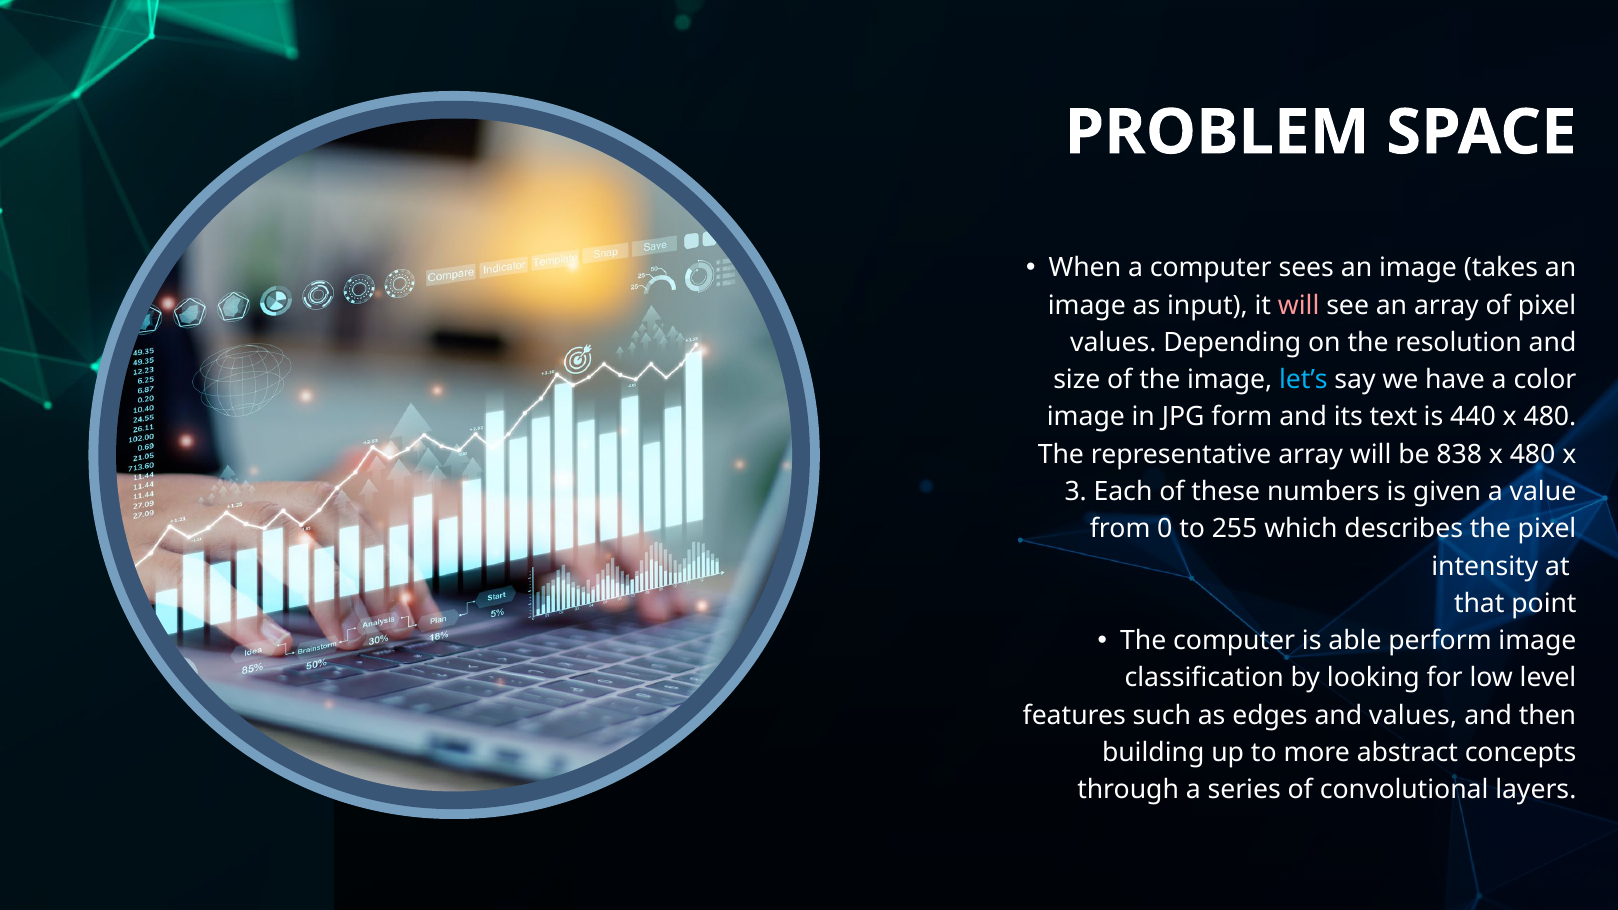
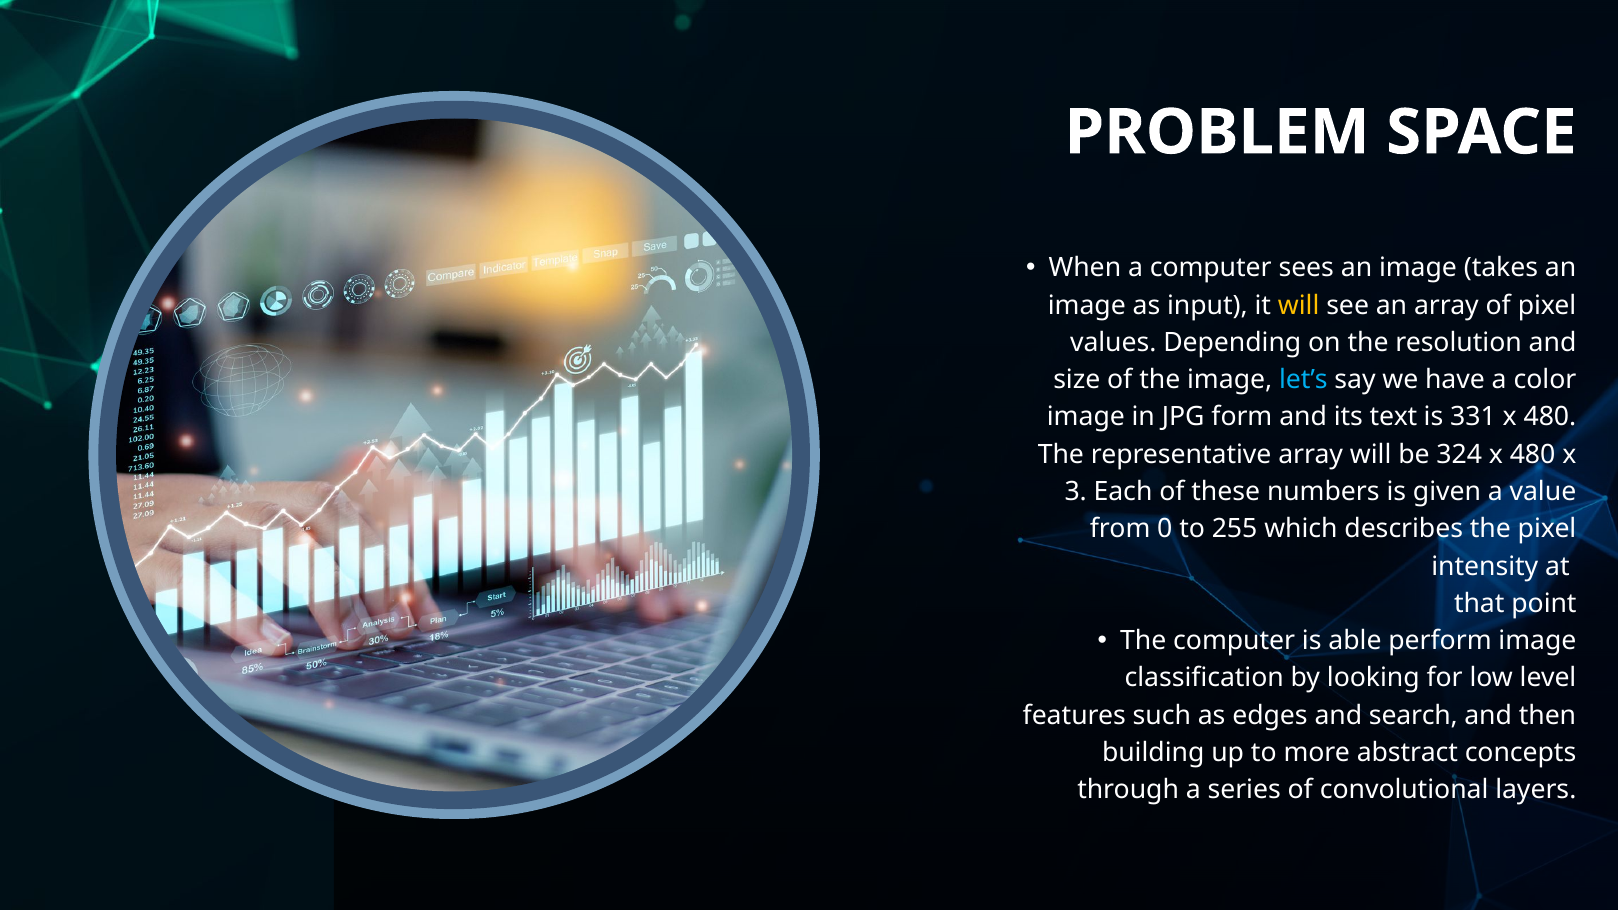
will at (1299, 305) colour: pink -> yellow
440: 440 -> 331
838: 838 -> 324
and values: values -> search
